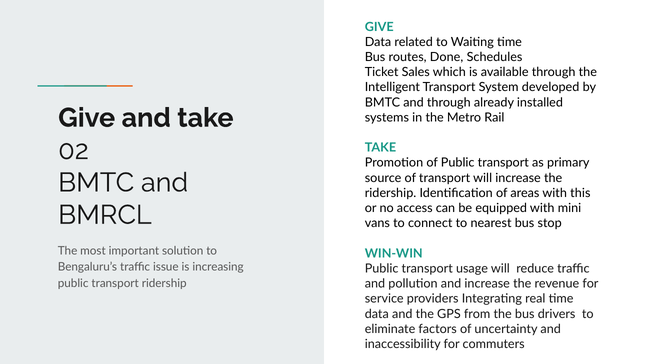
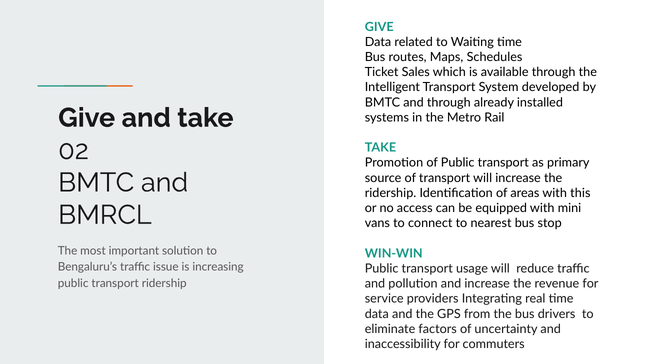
Done: Done -> Maps
